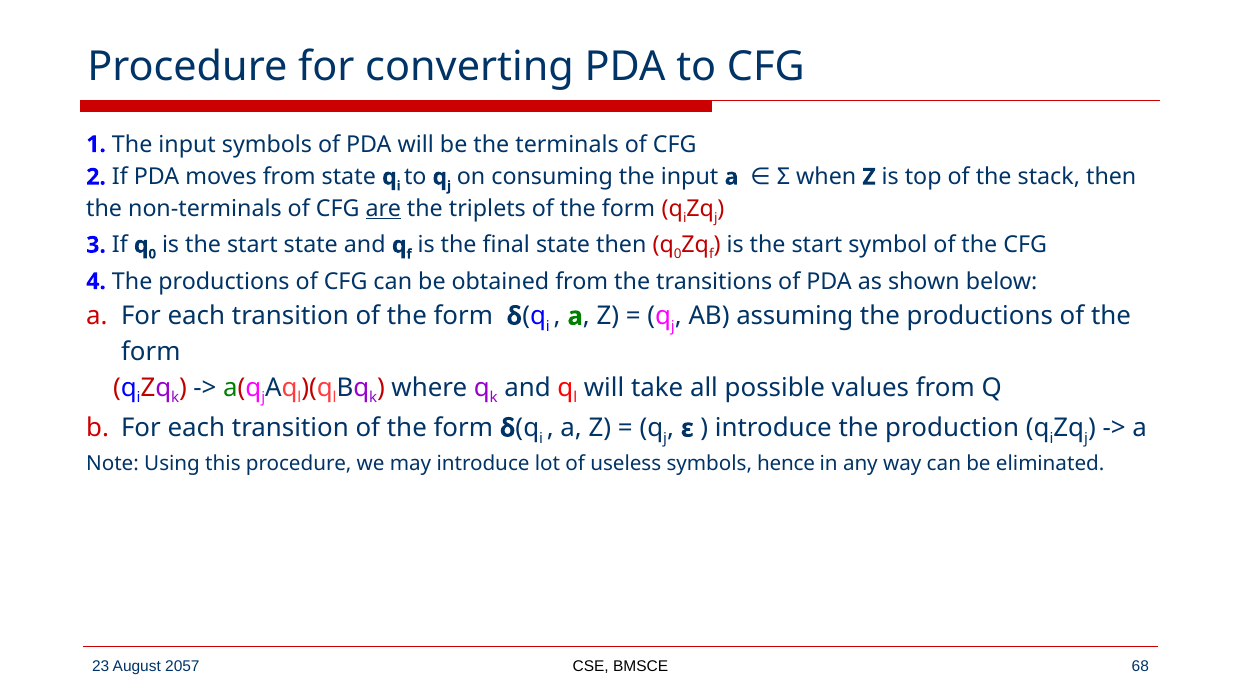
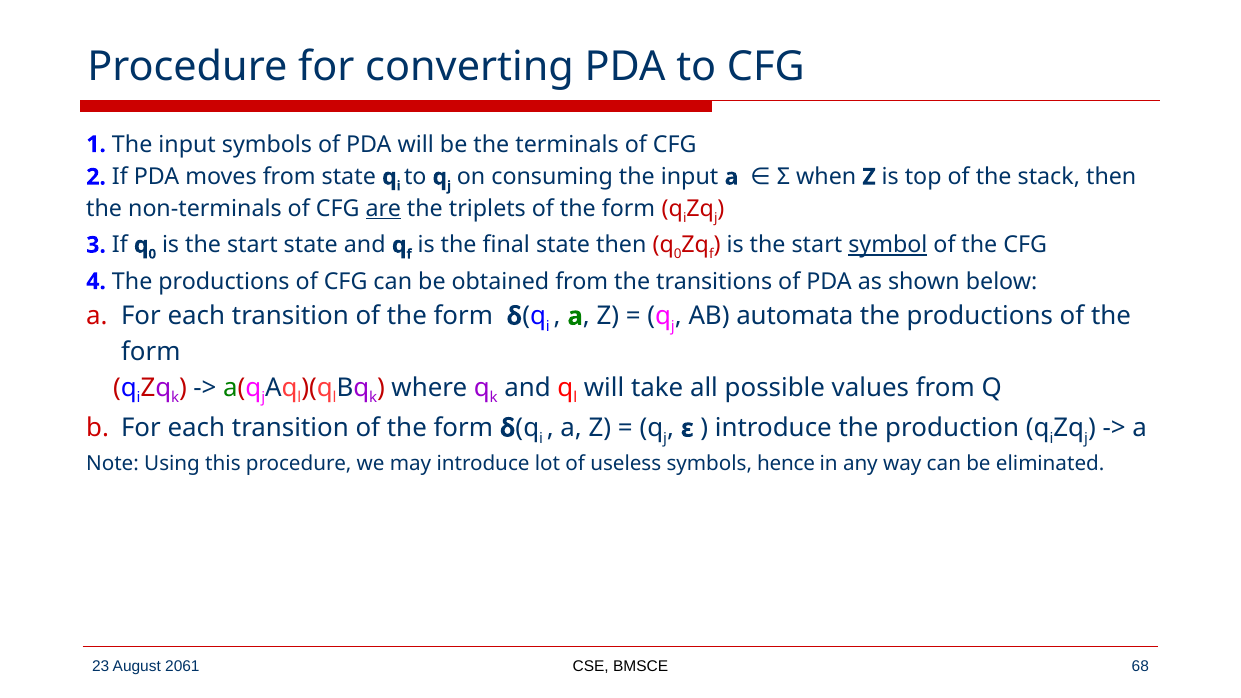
symbol underline: none -> present
assuming: assuming -> automata
2057: 2057 -> 2061
